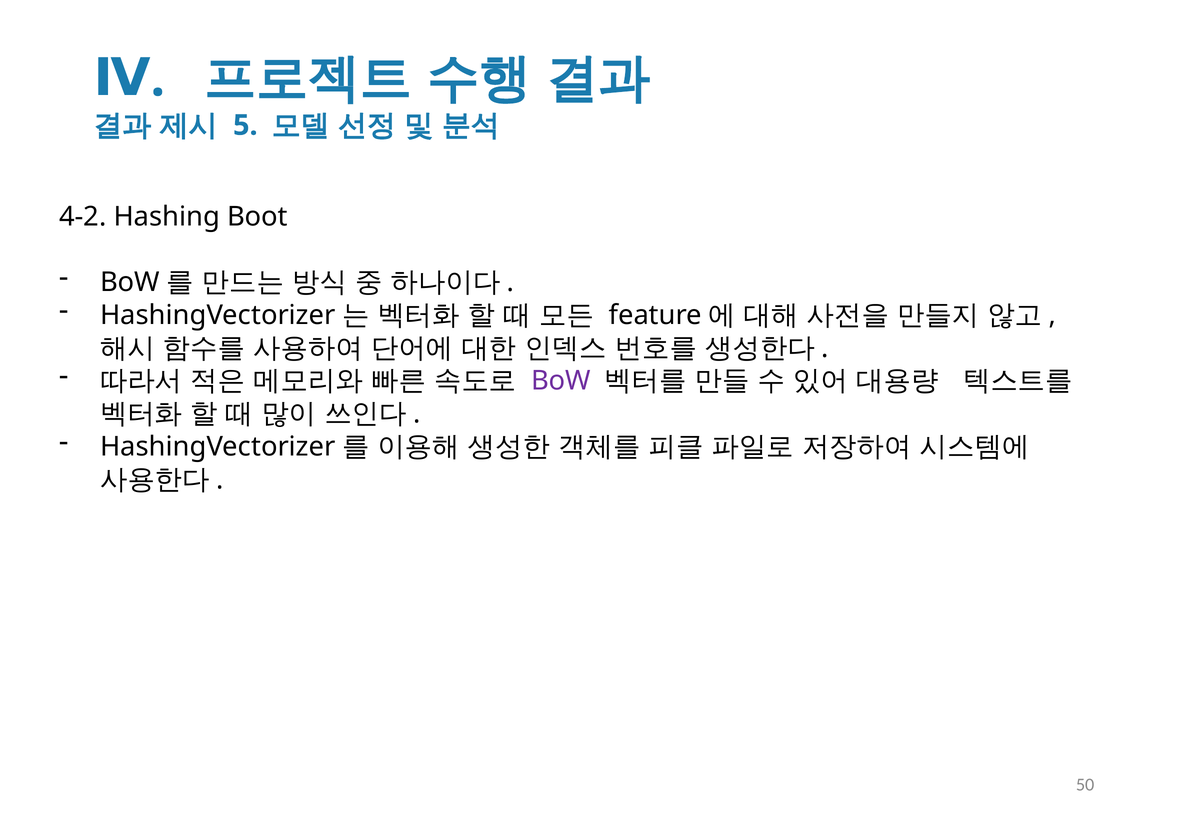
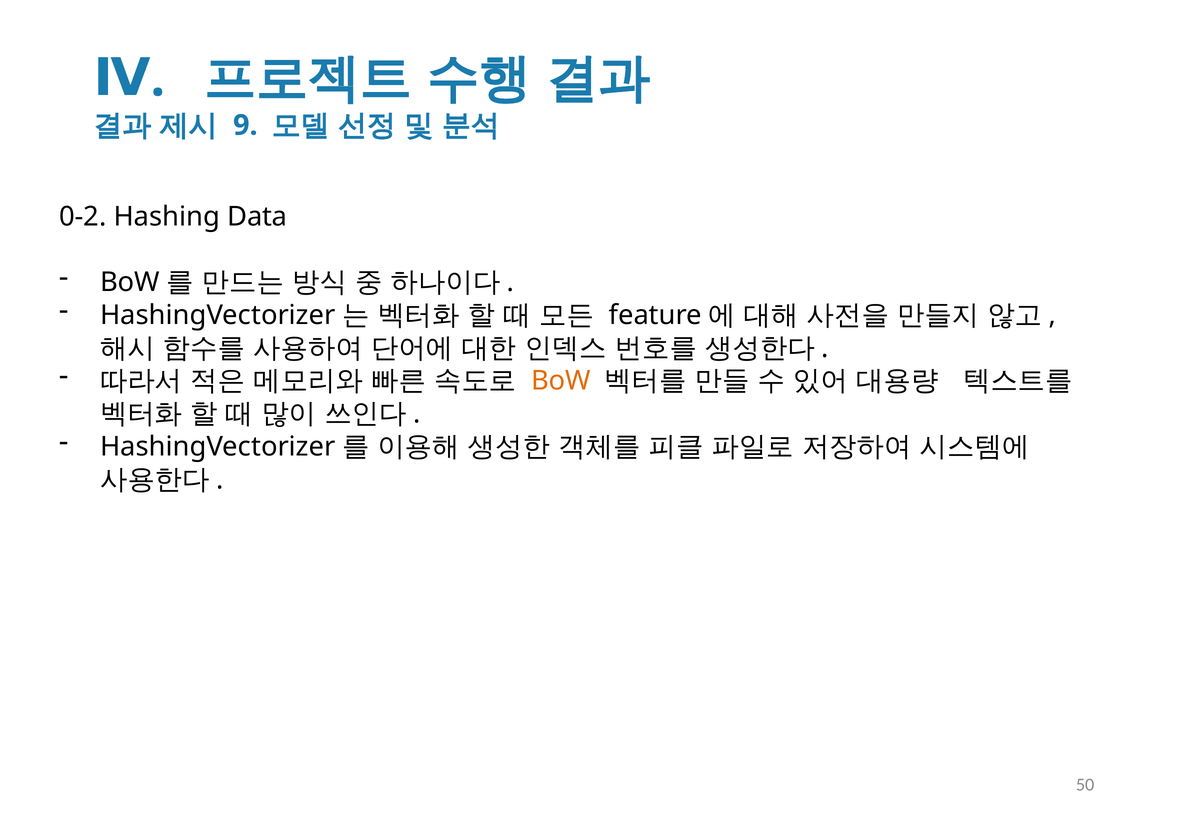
5: 5 -> 9
4-2: 4-2 -> 0-2
Boot: Boot -> Data
BoW colour: purple -> orange
